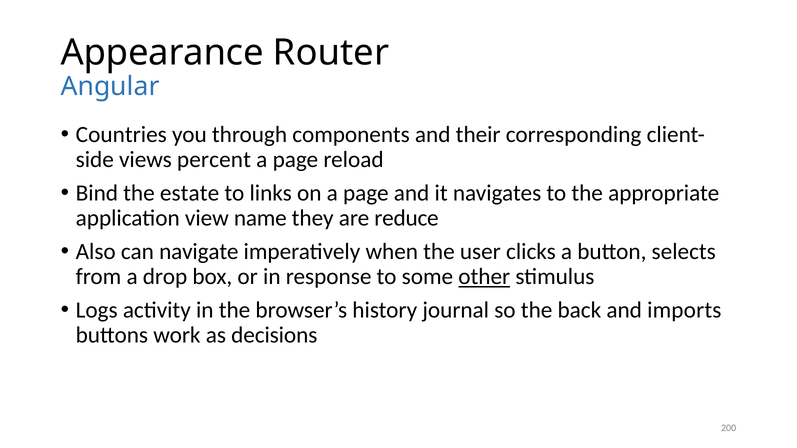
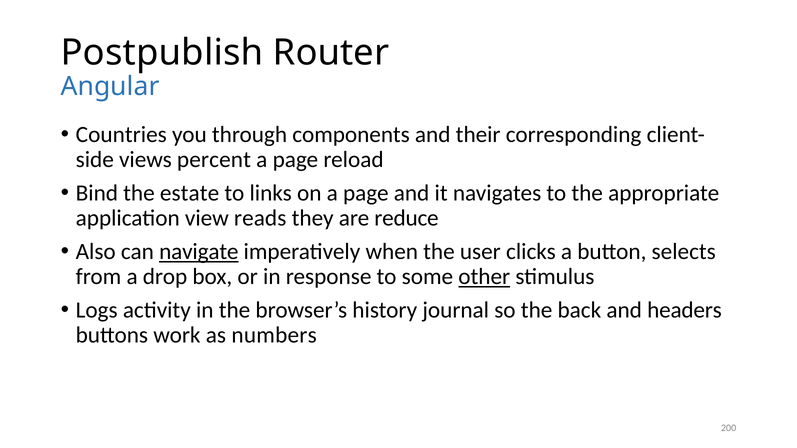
Appearance: Appearance -> Postpublish
name: name -> reads
navigate underline: none -> present
imports: imports -> headers
decisions: decisions -> numbers
